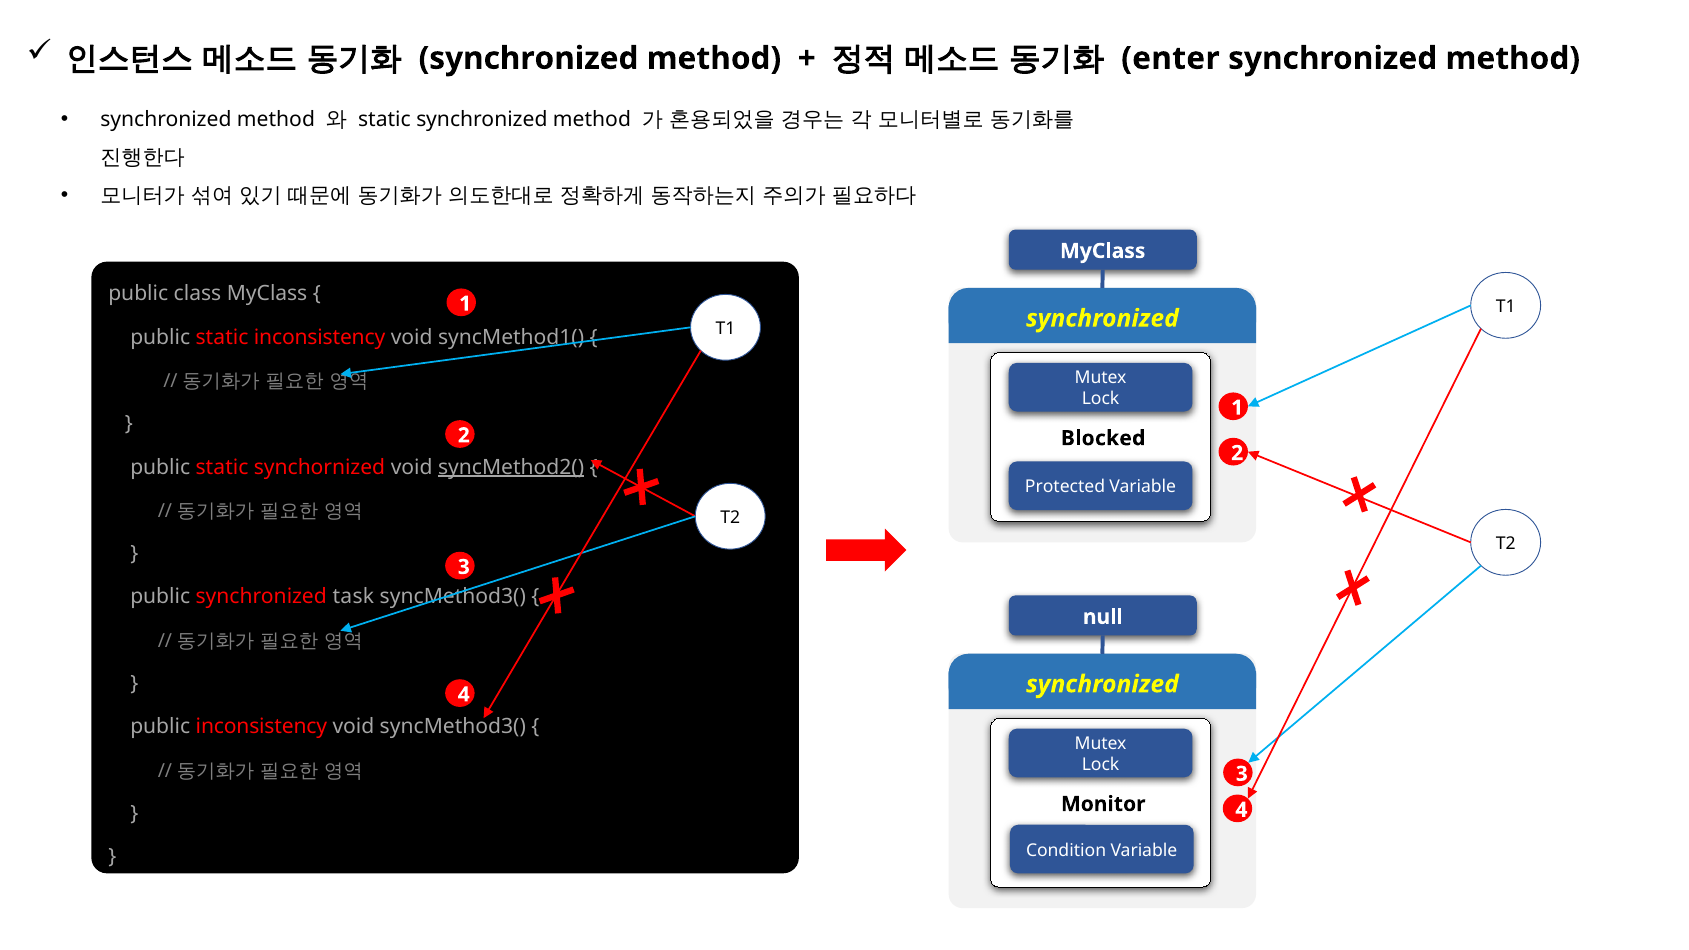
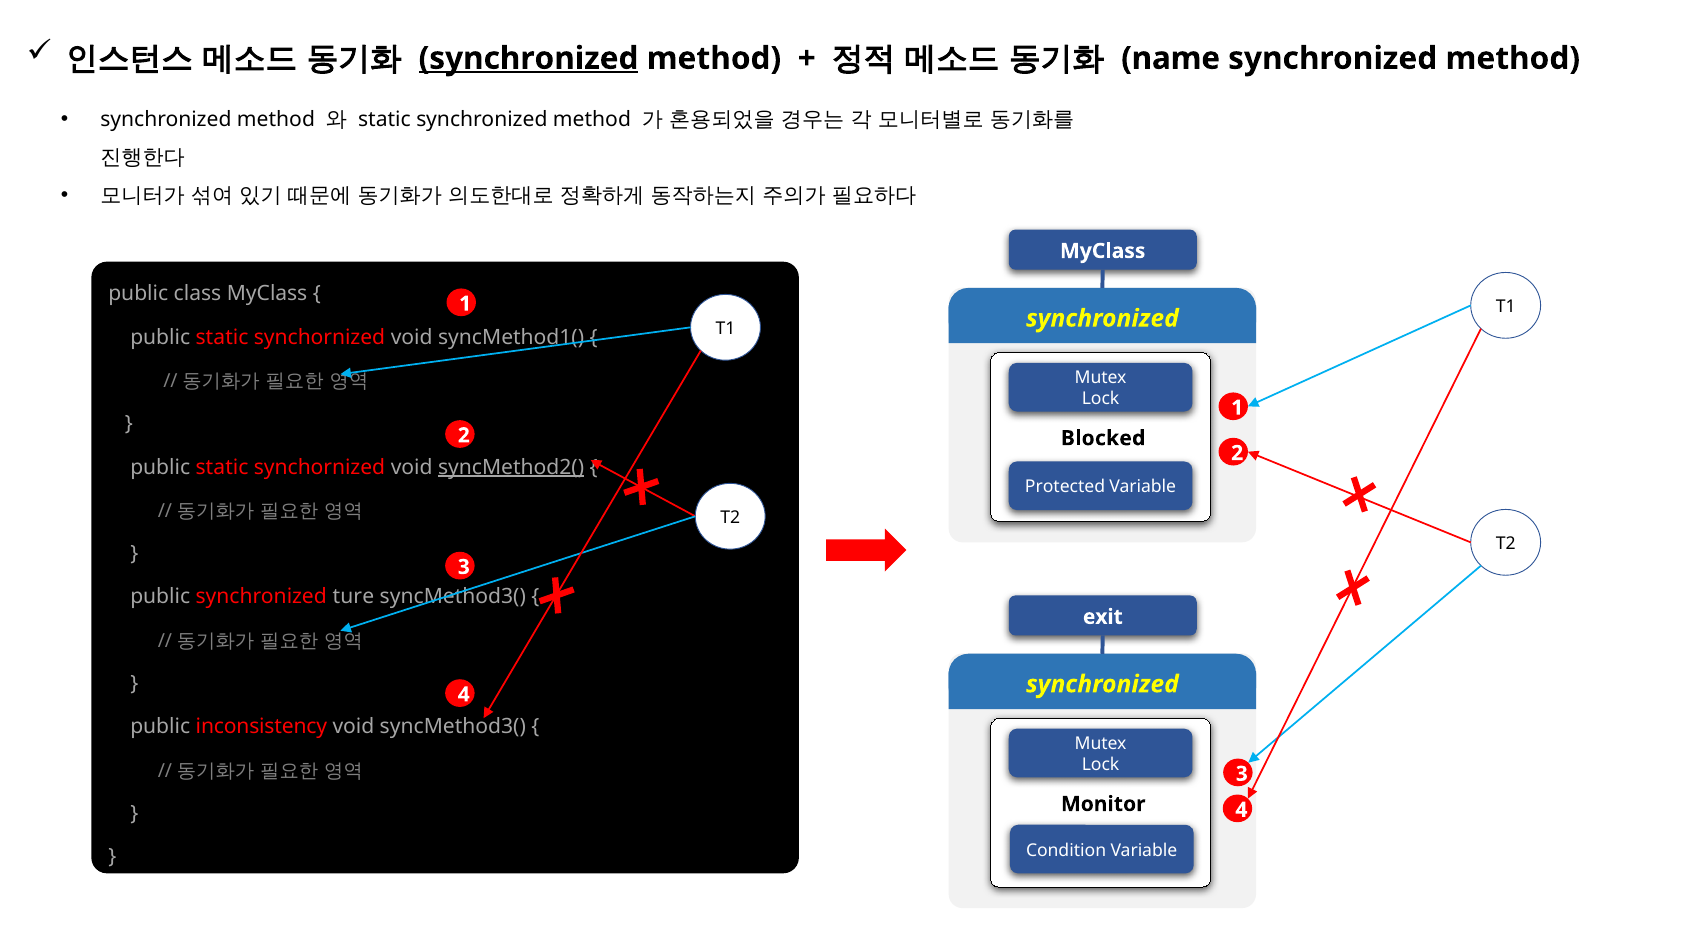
synchronized at (529, 58) underline: none -> present
enter: enter -> name
inconsistency at (320, 337): inconsistency -> synchornized
task: task -> ture
null: null -> exit
